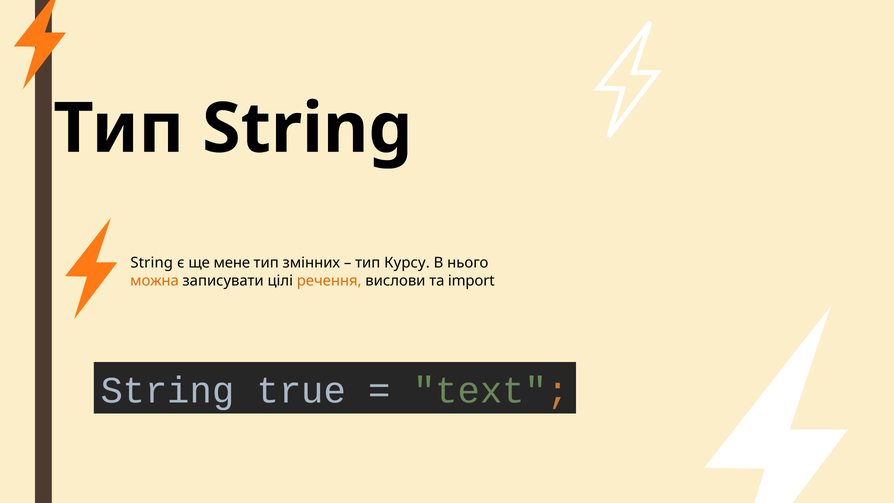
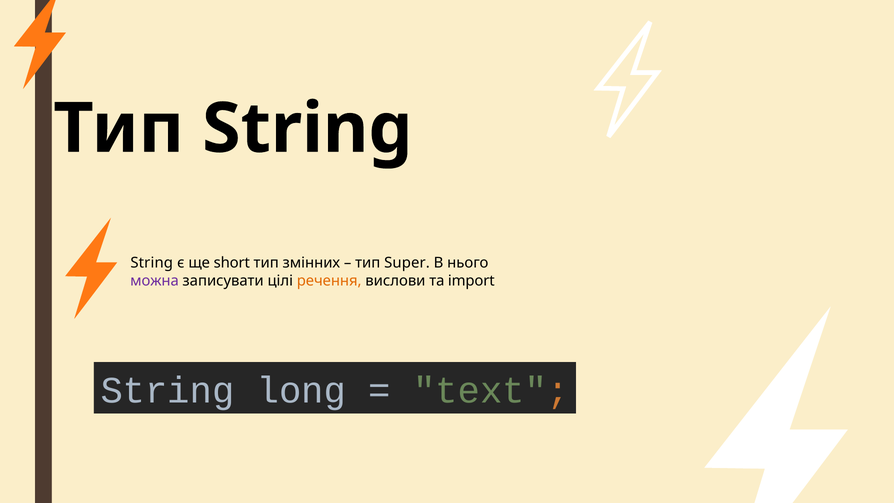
мене: мене -> short
Курсу: Курсу -> Super
можна colour: orange -> purple
true: true -> long
